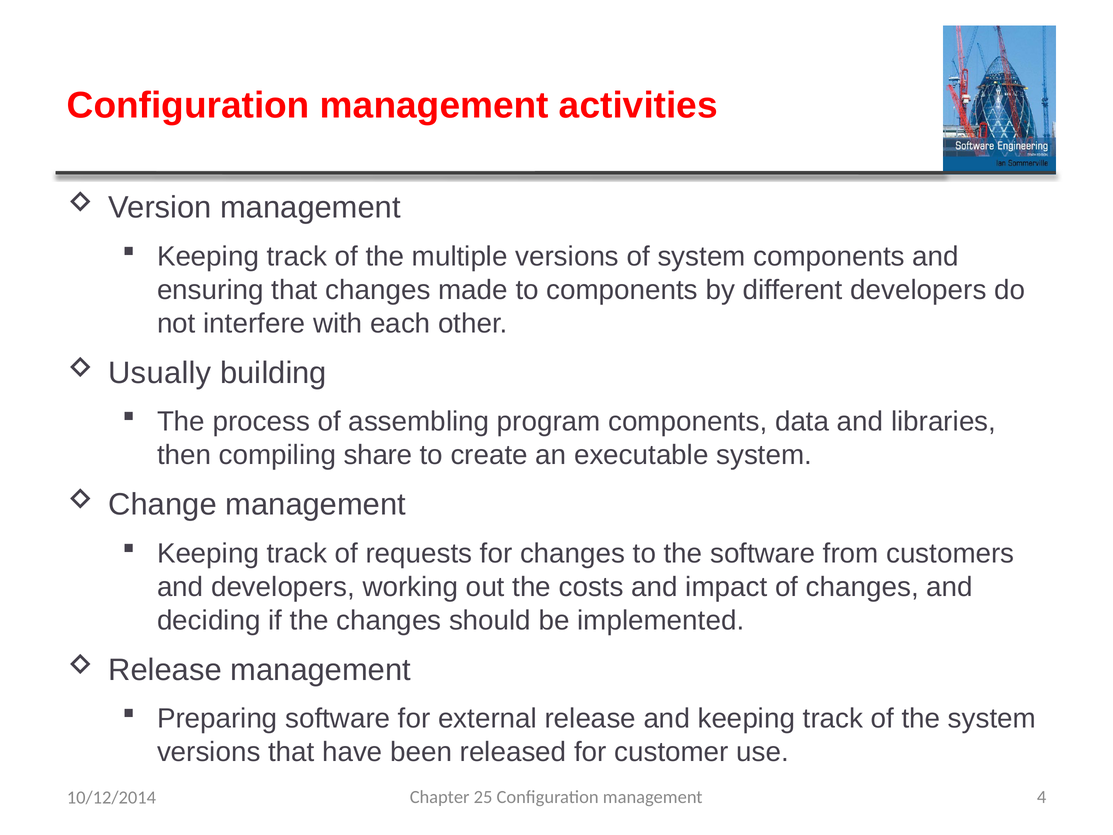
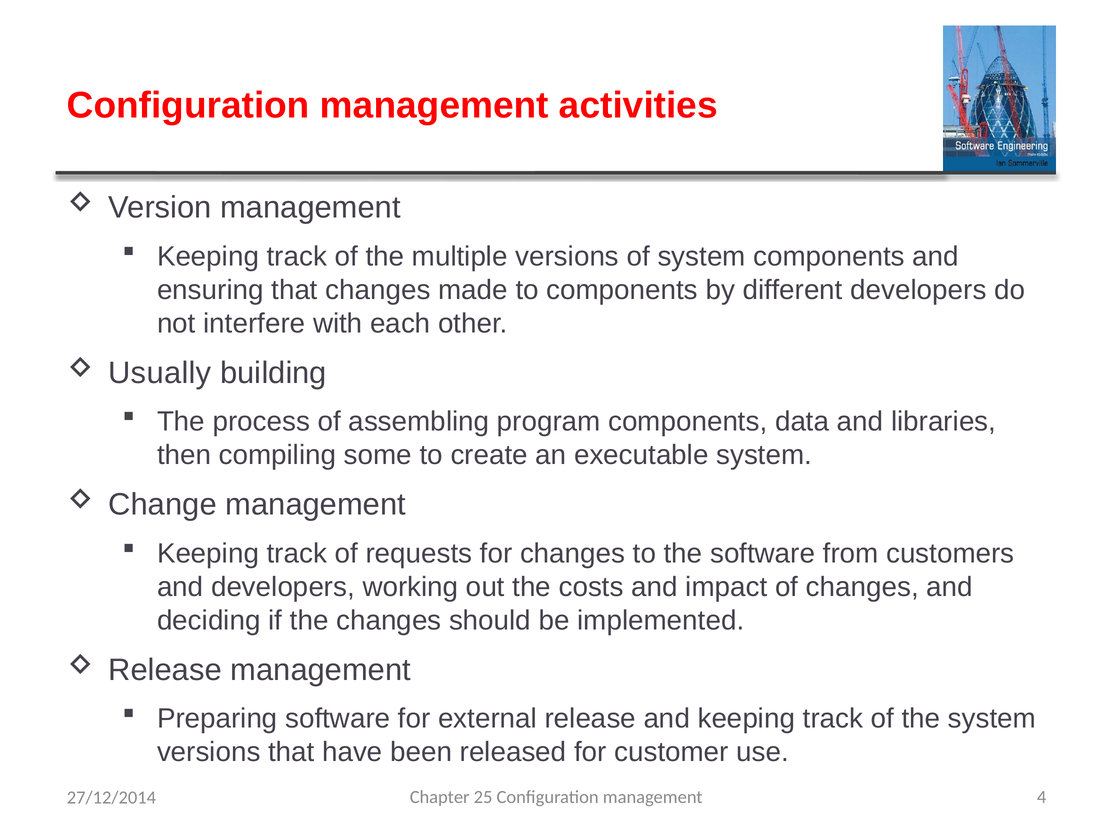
share: share -> some
10/12/2014: 10/12/2014 -> 27/12/2014
